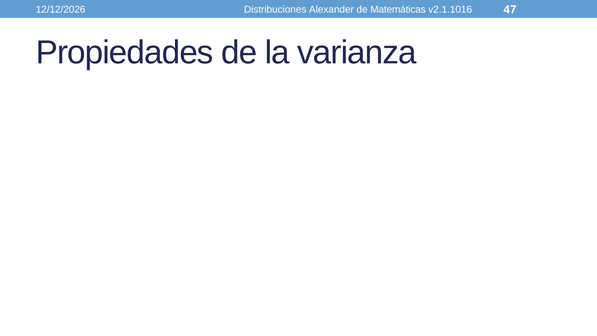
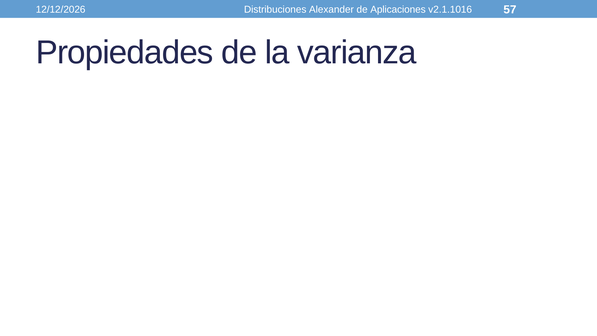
Matemáticas: Matemáticas -> Aplicaciones
47: 47 -> 57
